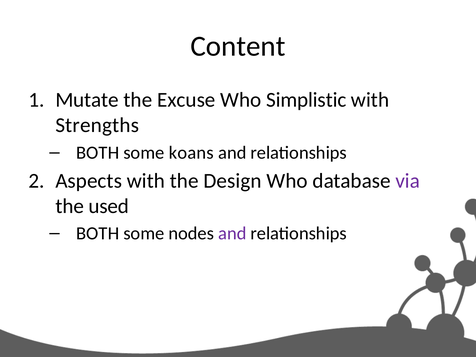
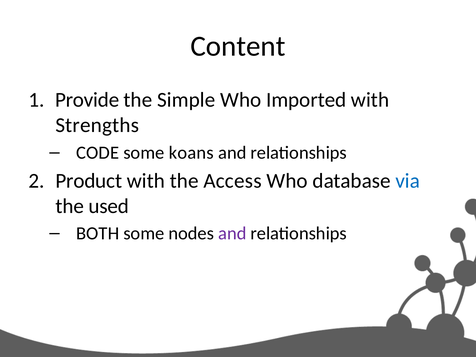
Mutate: Mutate -> Provide
Excuse: Excuse -> Simple
Simplistic: Simplistic -> Imported
BOTH at (98, 153): BOTH -> CODE
Aspects: Aspects -> Product
Design: Design -> Access
via colour: purple -> blue
